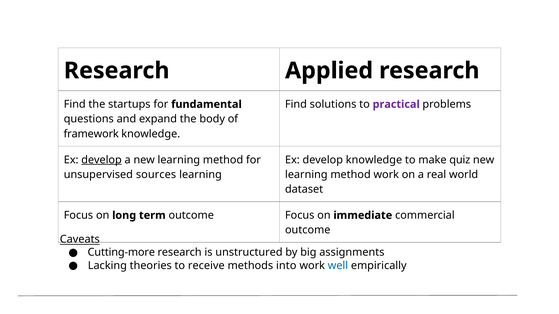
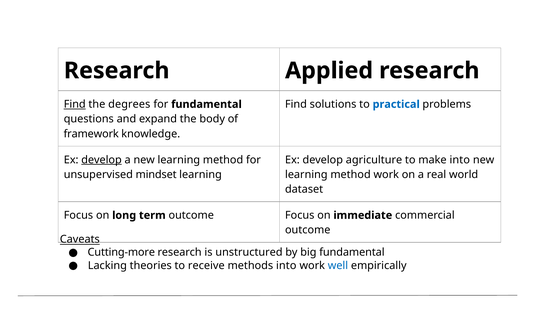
Find at (75, 104) underline: none -> present
startups: startups -> degrees
practical colour: purple -> blue
develop knowledge: knowledge -> agriculture
make quiz: quiz -> into
sources: sources -> mindset
big assignments: assignments -> fundamental
